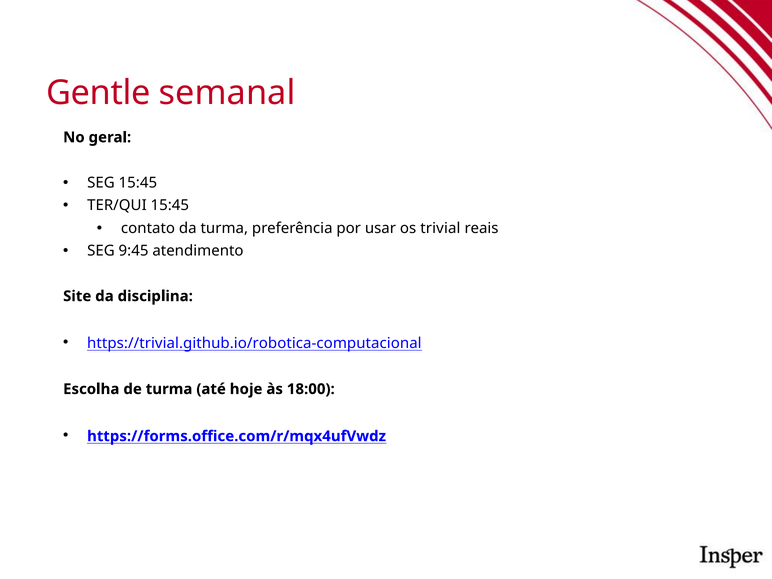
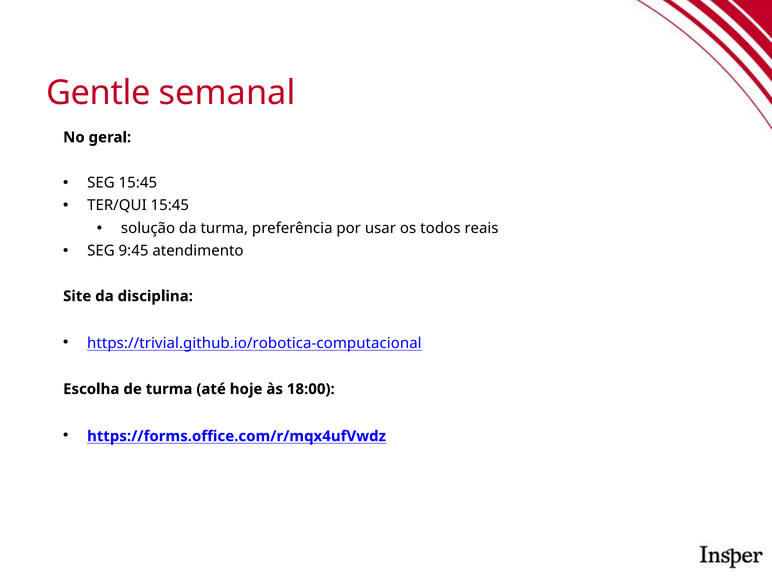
contato: contato -> solução
trivial: trivial -> todos
